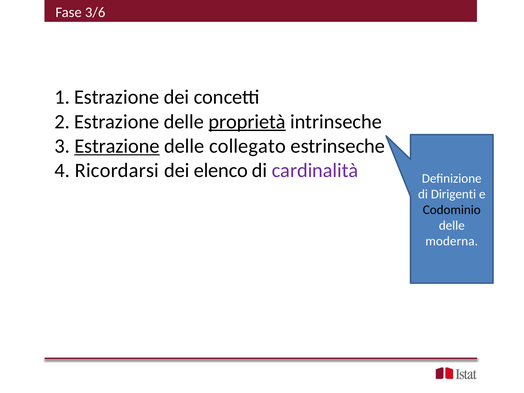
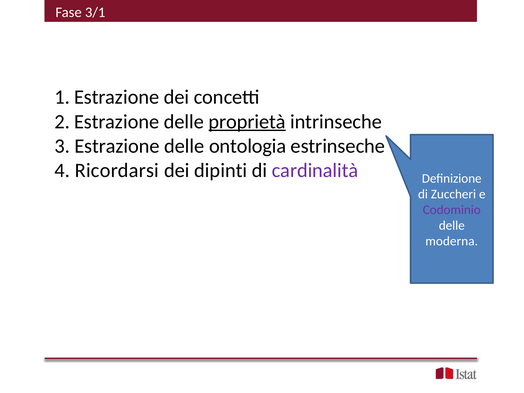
3/6: 3/6 -> 3/1
Estrazione underline: present -> none
collegato: collegato -> ontologia
elenco: elenco -> dipinti
Dirigenti: Dirigenti -> Zuccheri
Codominio colour: black -> purple
